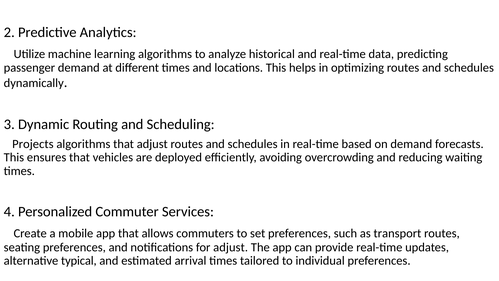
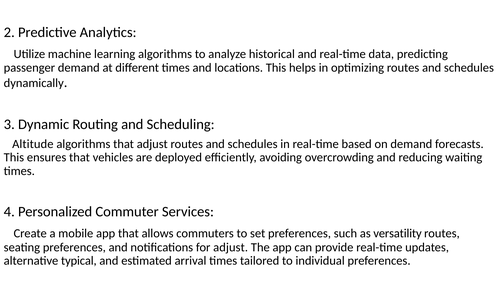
Projects: Projects -> Altitude
transport: transport -> versatility
